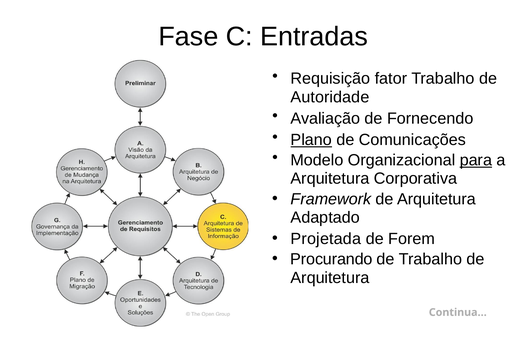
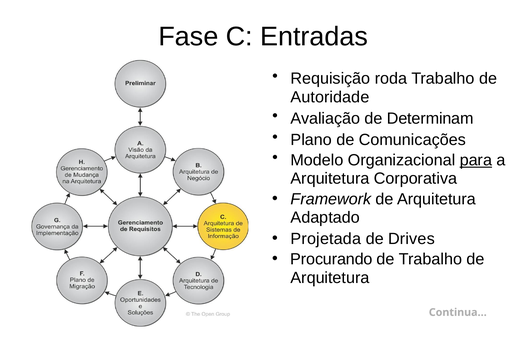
fator: fator -> roda
Fornecendo: Fornecendo -> Determinam
Plano underline: present -> none
Forem: Forem -> Drives
